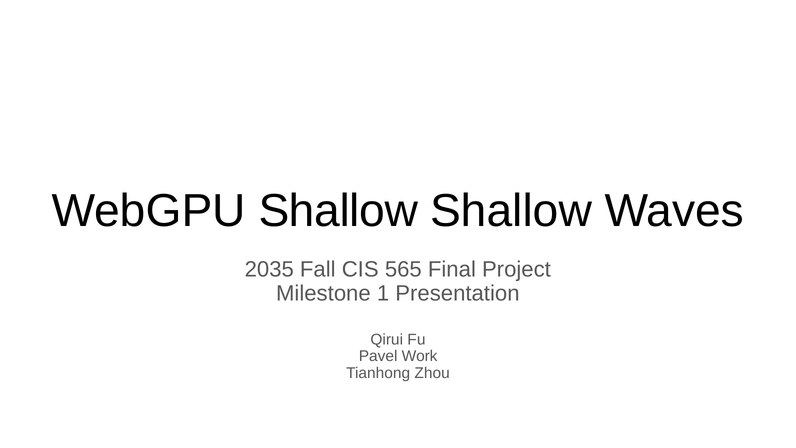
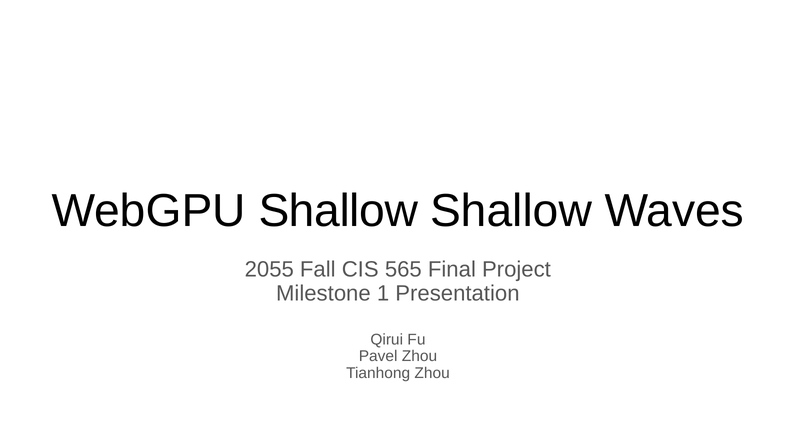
2035: 2035 -> 2055
Pavel Work: Work -> Zhou
